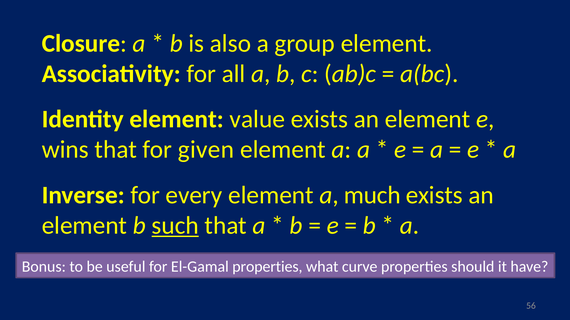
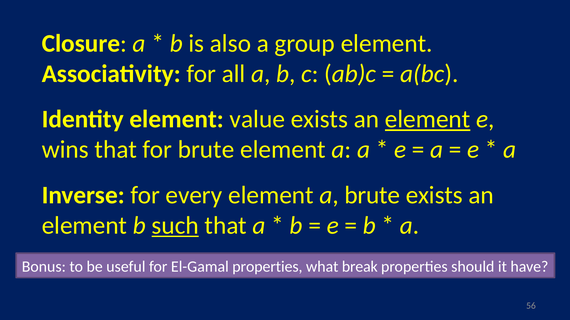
element at (428, 119) underline: none -> present
for given: given -> brute
a much: much -> brute
curve: curve -> break
